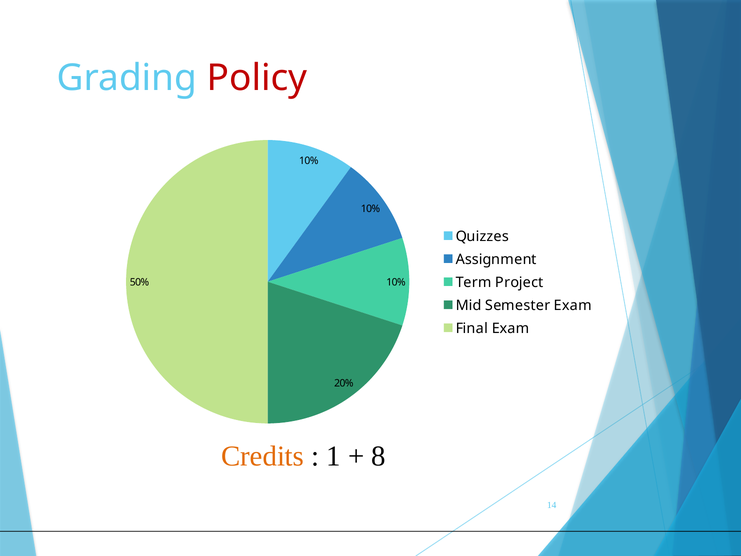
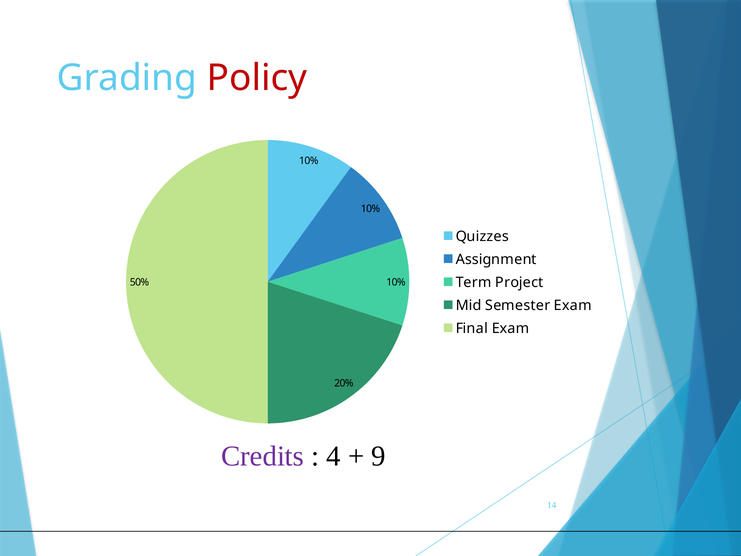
Credits colour: orange -> purple
1: 1 -> 4
8: 8 -> 9
